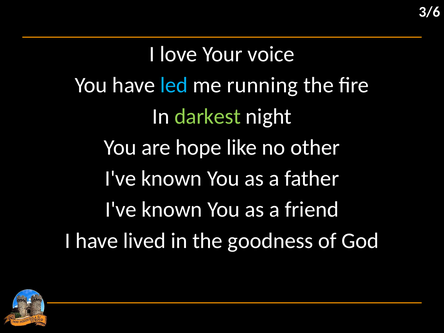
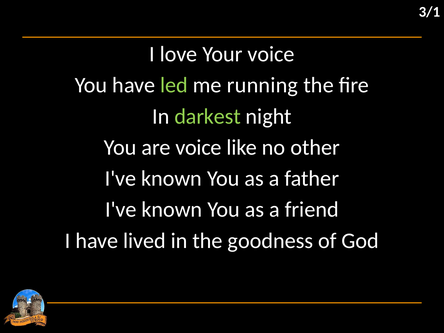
3/6: 3/6 -> 3/1
led colour: light blue -> light green
are hope: hope -> voice
